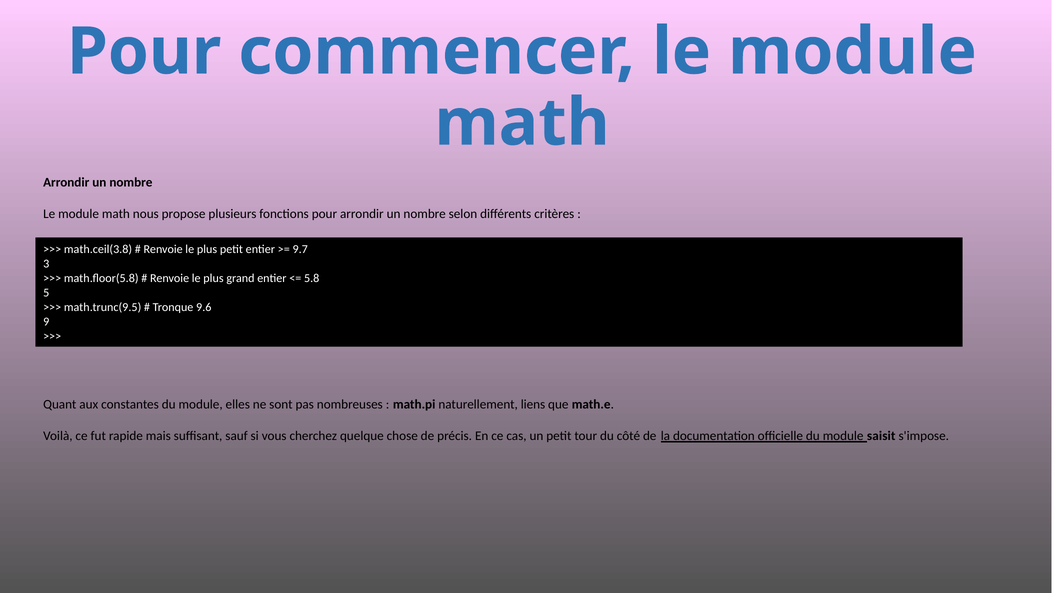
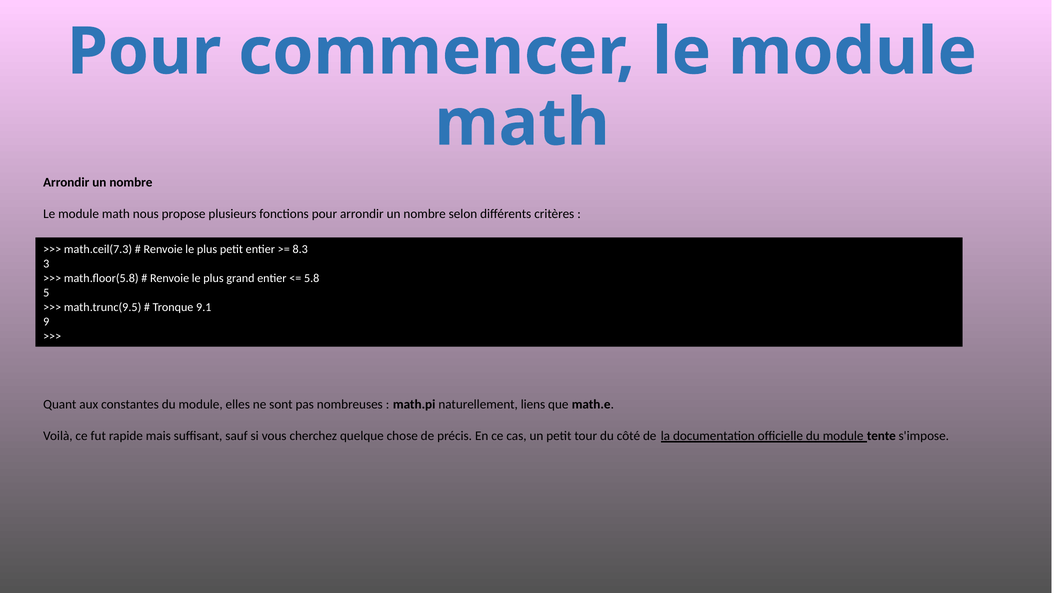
math.ceil(3.8: math.ceil(3.8 -> math.ceil(7.3
9.7: 9.7 -> 8.3
9.6: 9.6 -> 9.1
saisit: saisit -> tente
